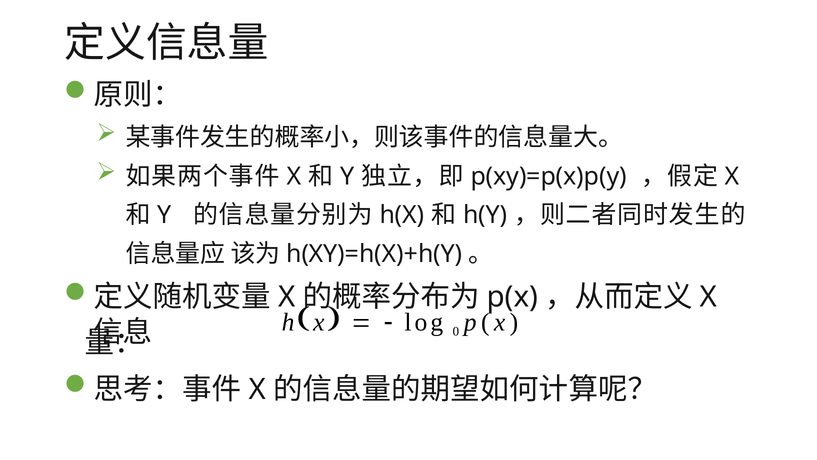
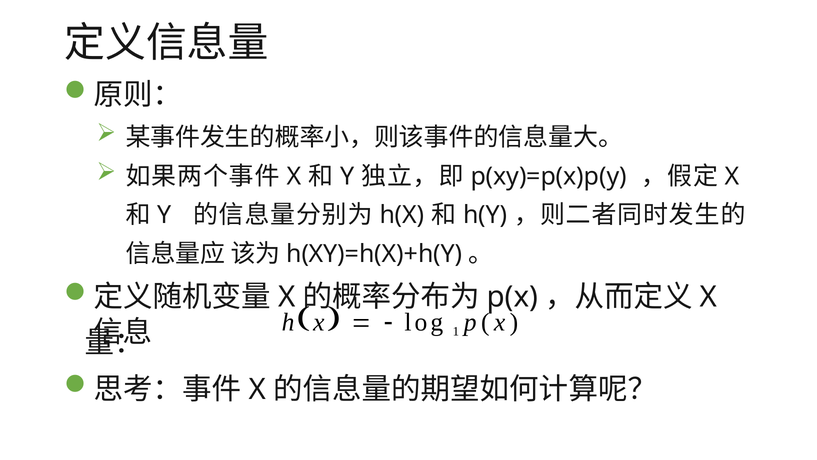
0: 0 -> 1
